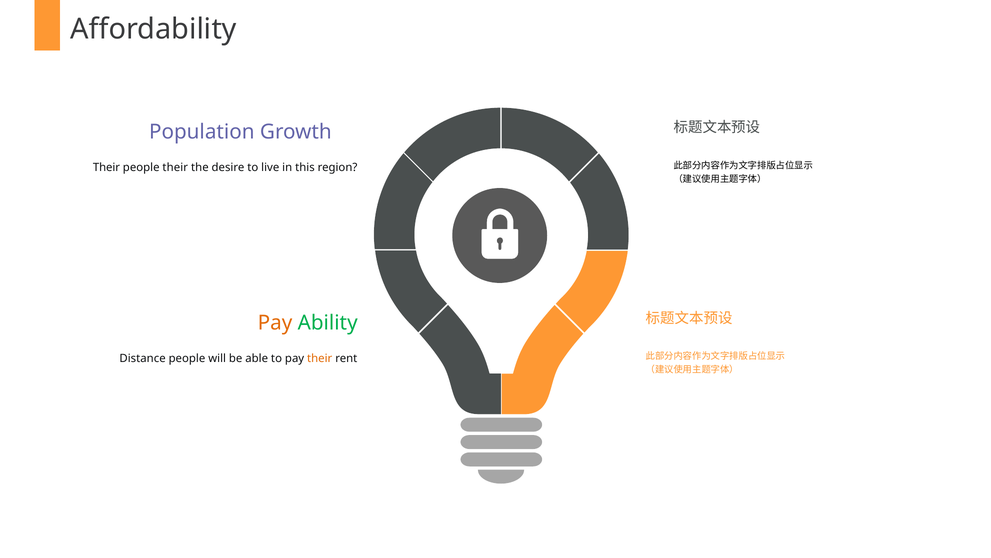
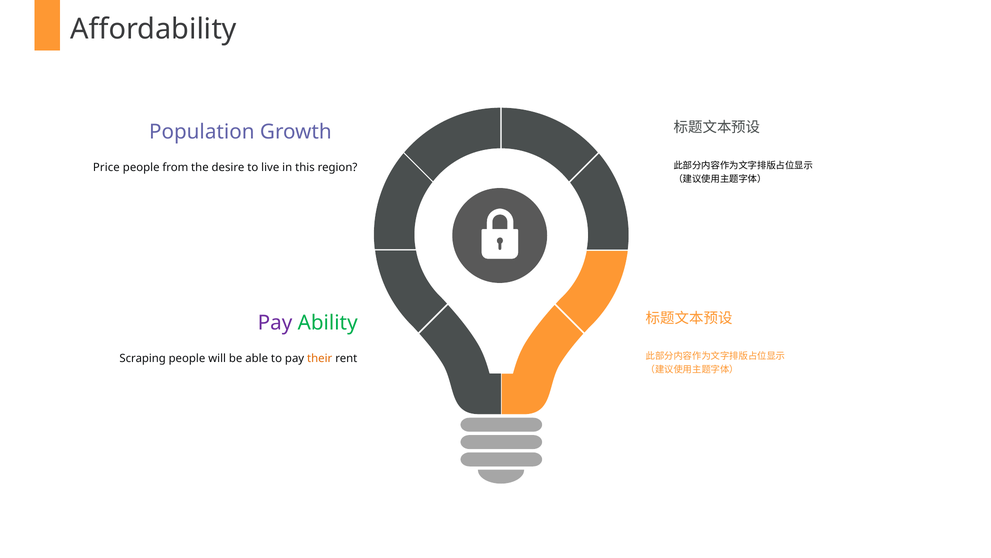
Their at (106, 167): Their -> Price
people their: their -> from
Pay at (275, 322) colour: orange -> purple
Distance: Distance -> Scraping
